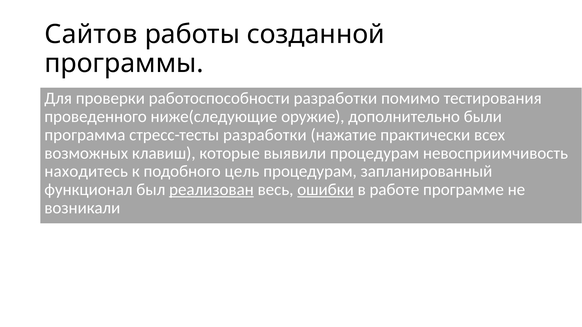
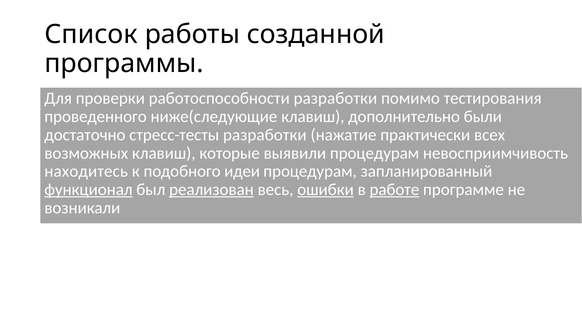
Сайтов: Сайтов -> Список
ниже(следующие оружие: оружие -> клавиш
программа: программа -> достаточно
цель: цель -> идеи
функционал underline: none -> present
работе underline: none -> present
